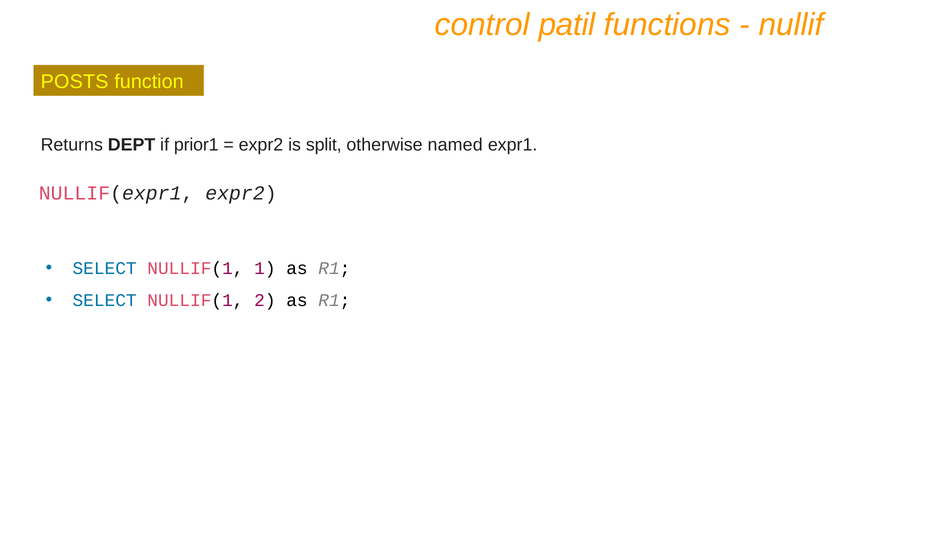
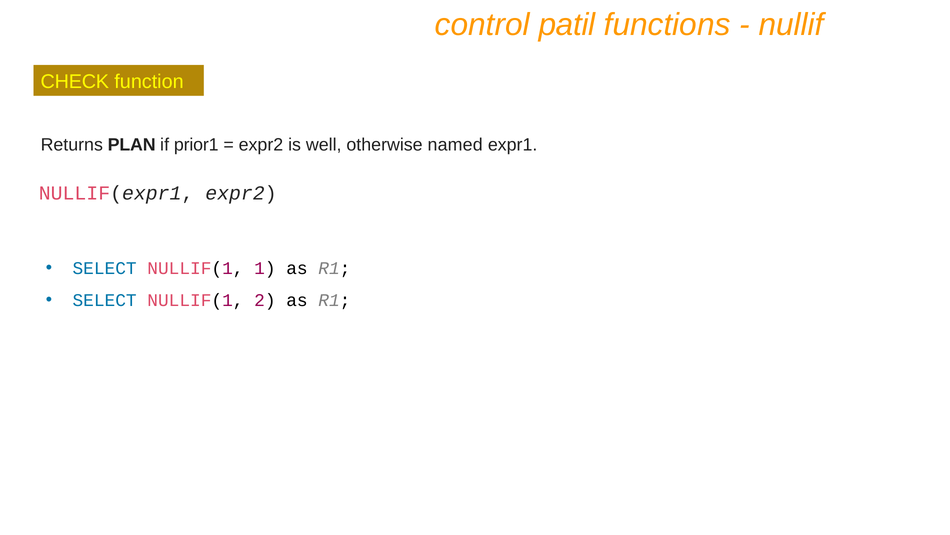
POSTS: POSTS -> CHECK
DEPT: DEPT -> PLAN
split: split -> well
